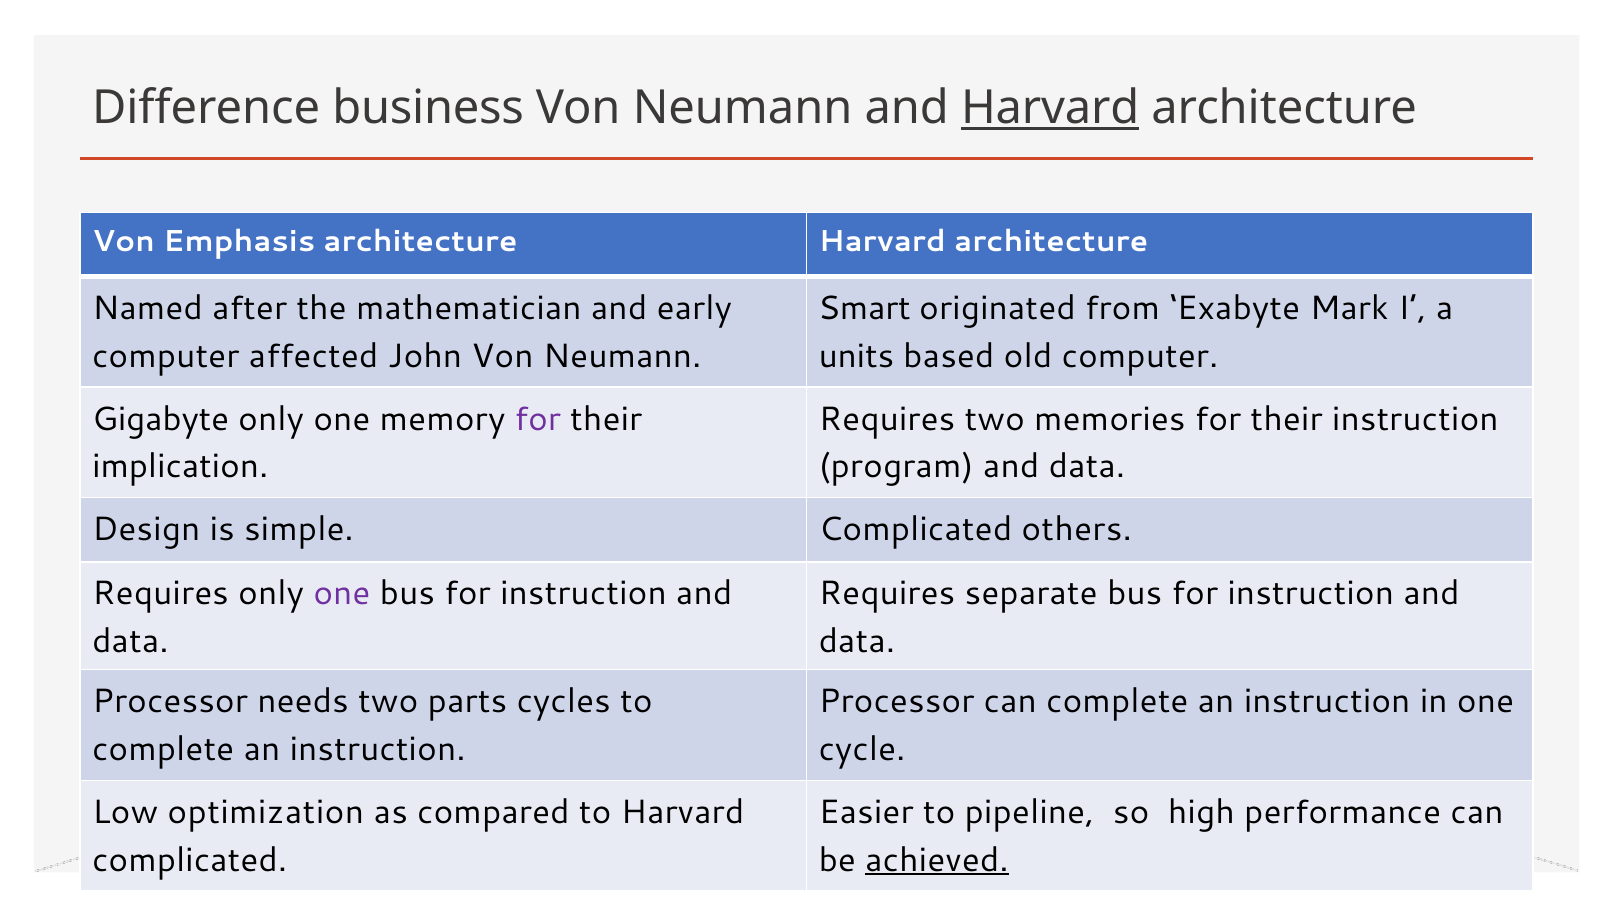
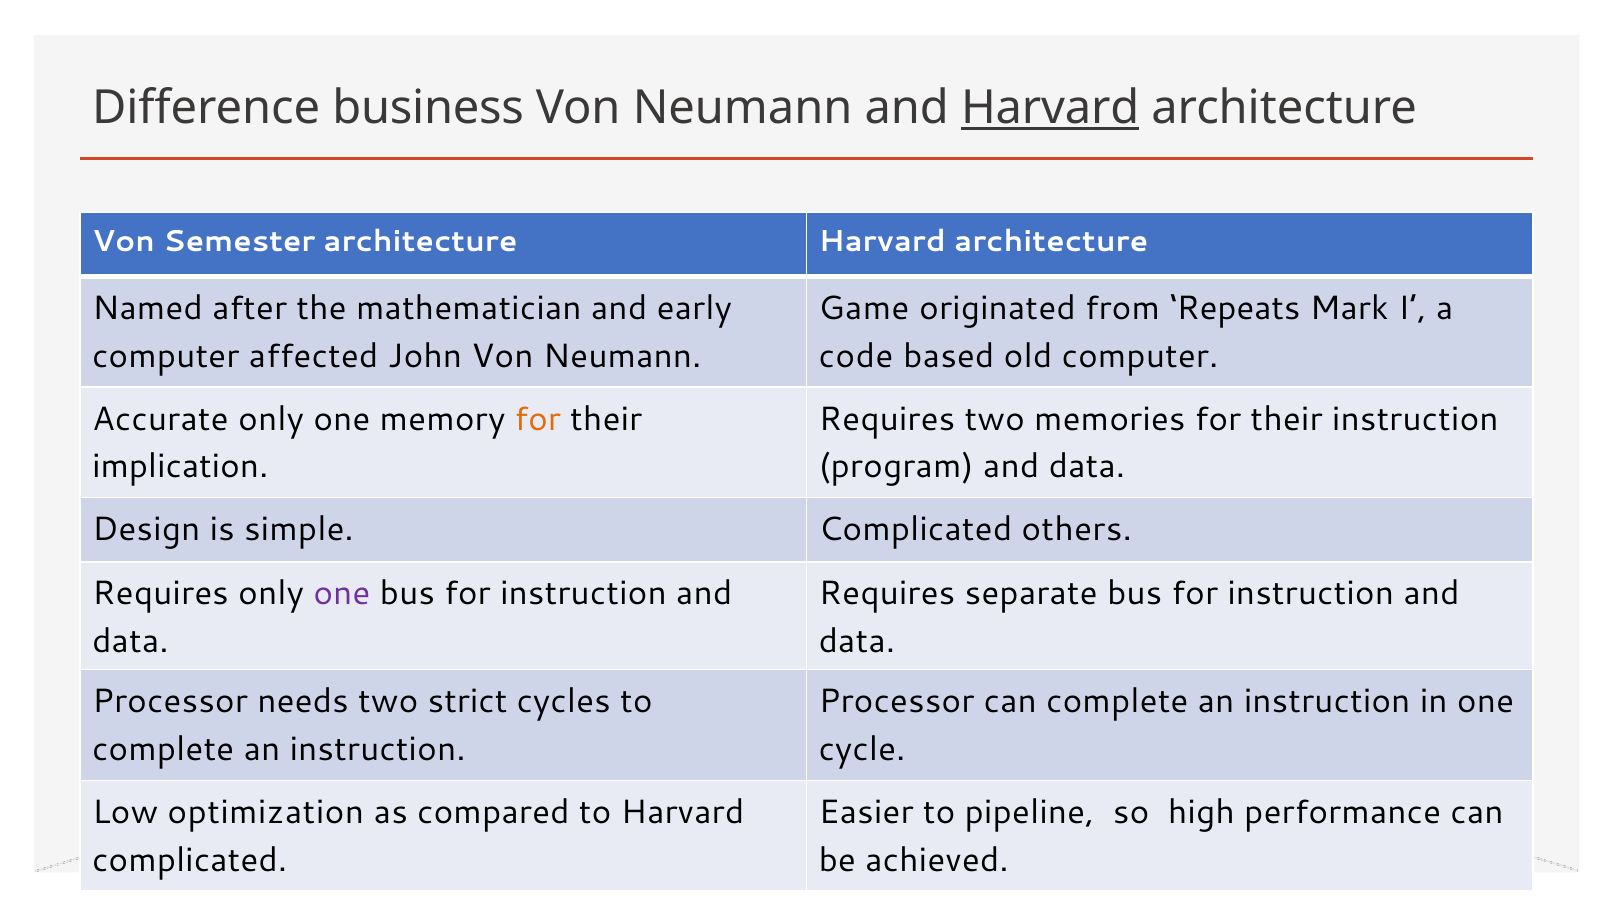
Emphasis: Emphasis -> Semester
Smart: Smart -> Game
Exabyte: Exabyte -> Repeats
units: units -> code
Gigabyte: Gigabyte -> Accurate
for at (538, 419) colour: purple -> orange
parts: parts -> strict
achieved underline: present -> none
